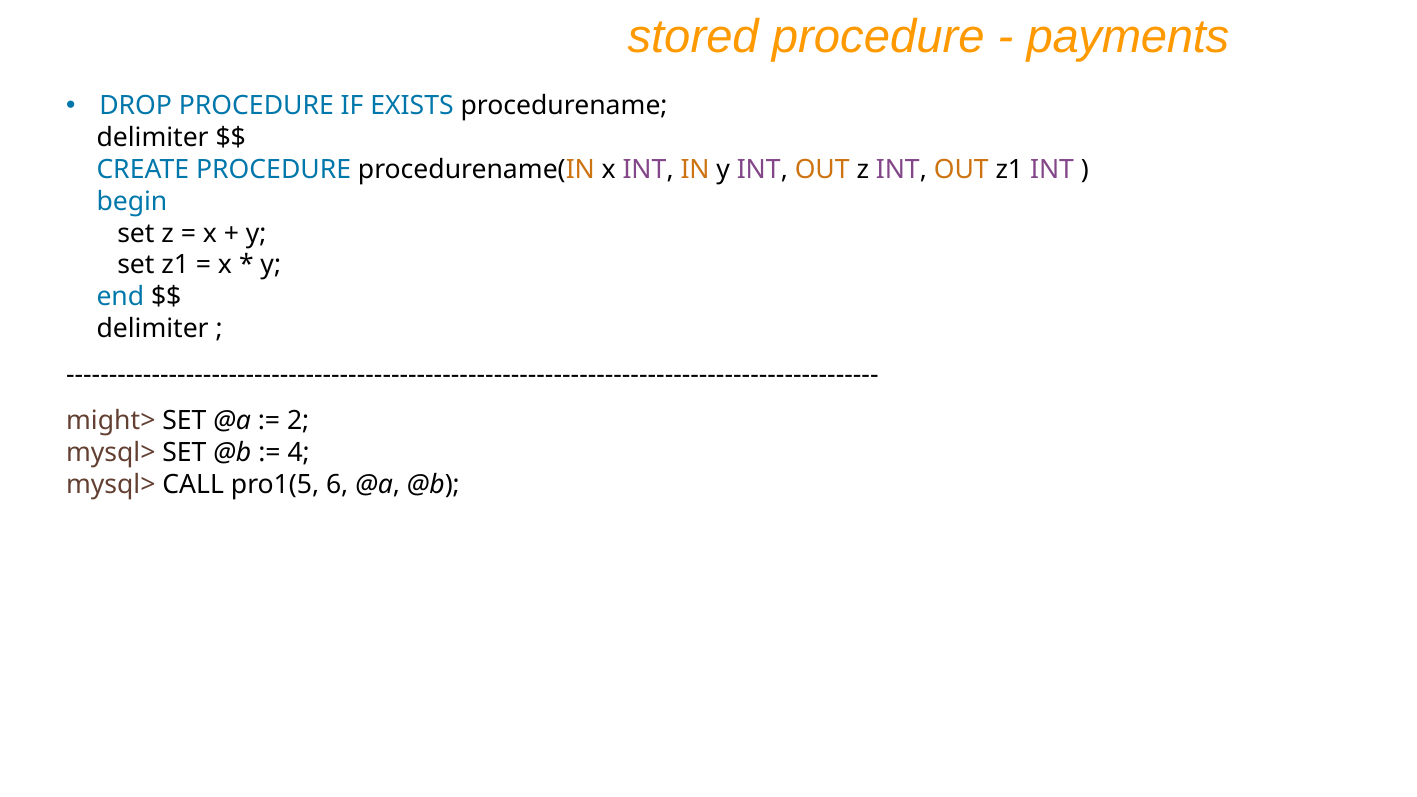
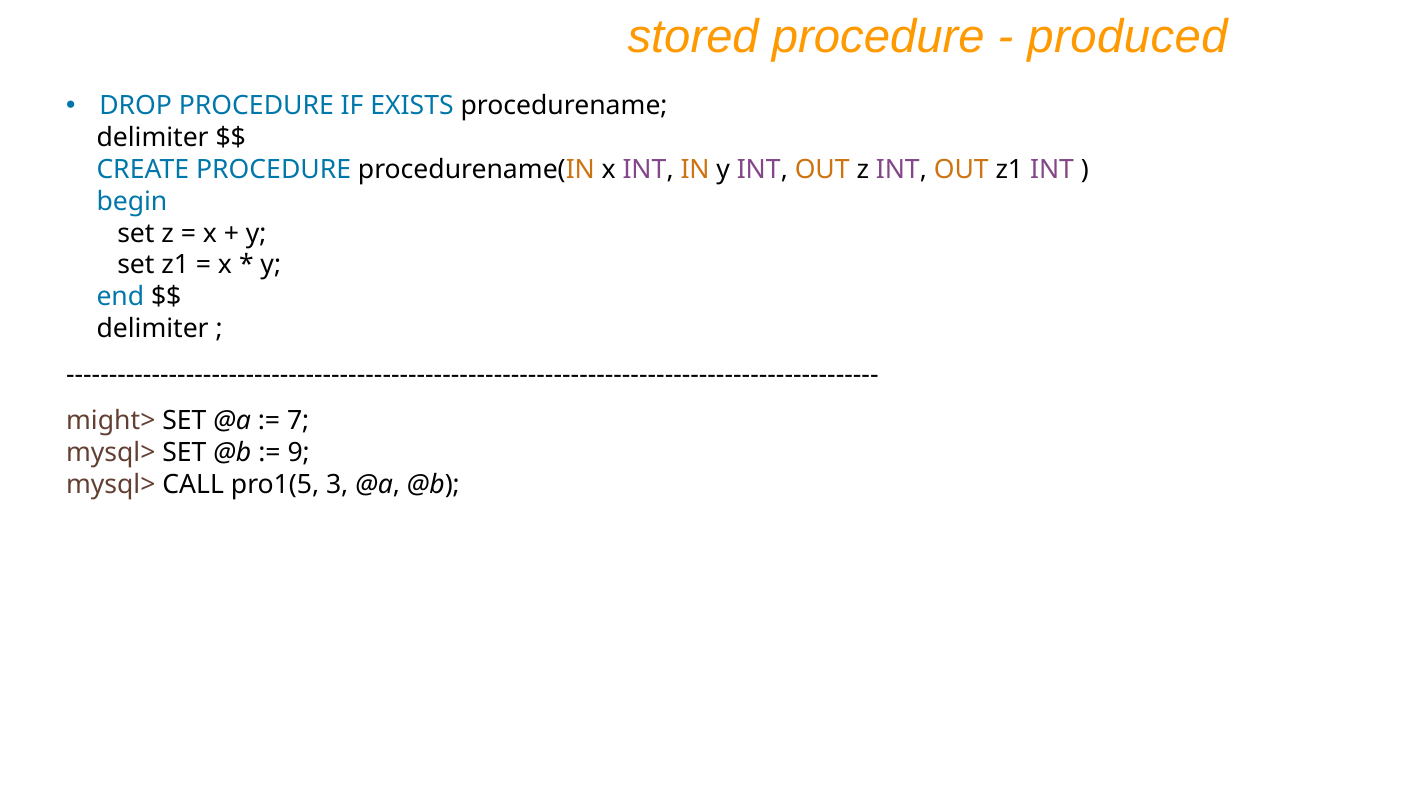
payments: payments -> produced
2: 2 -> 7
4: 4 -> 9
6: 6 -> 3
